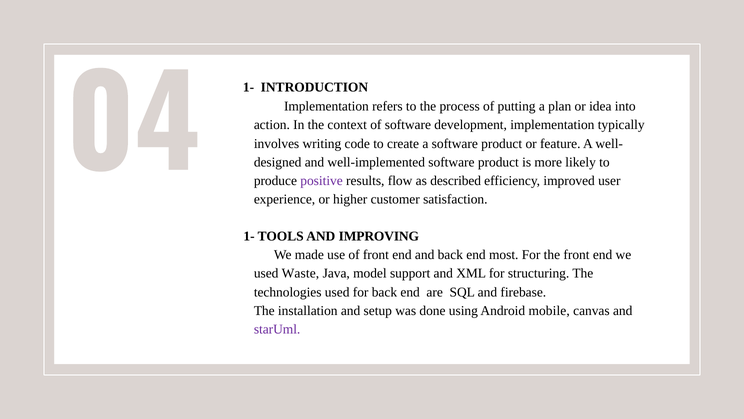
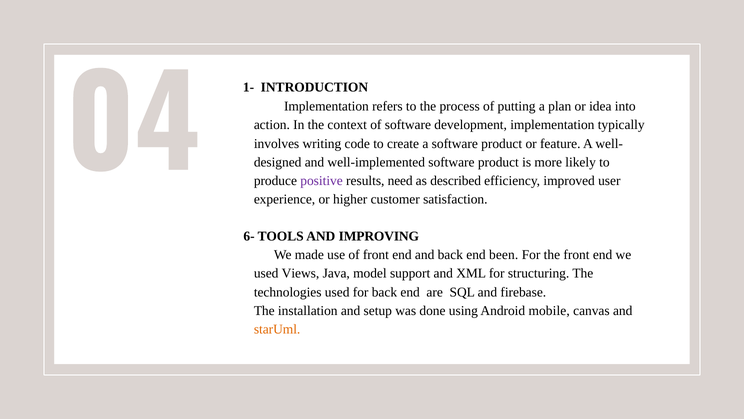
flow: flow -> need
1- at (249, 236): 1- -> 6-
most: most -> been
Waste: Waste -> Views
starUml colour: purple -> orange
